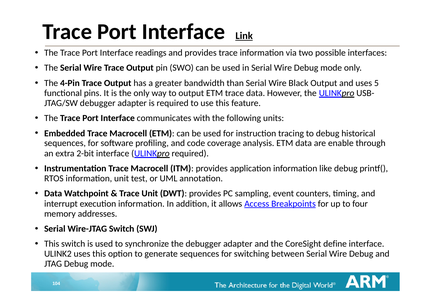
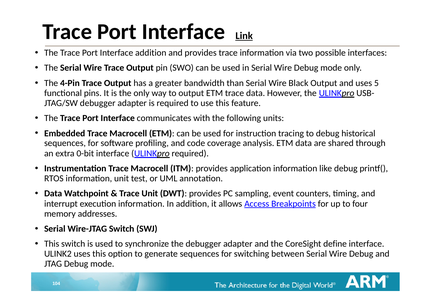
Interface readings: readings -> addition
enable: enable -> shared
2-bit: 2-bit -> 0-bit
